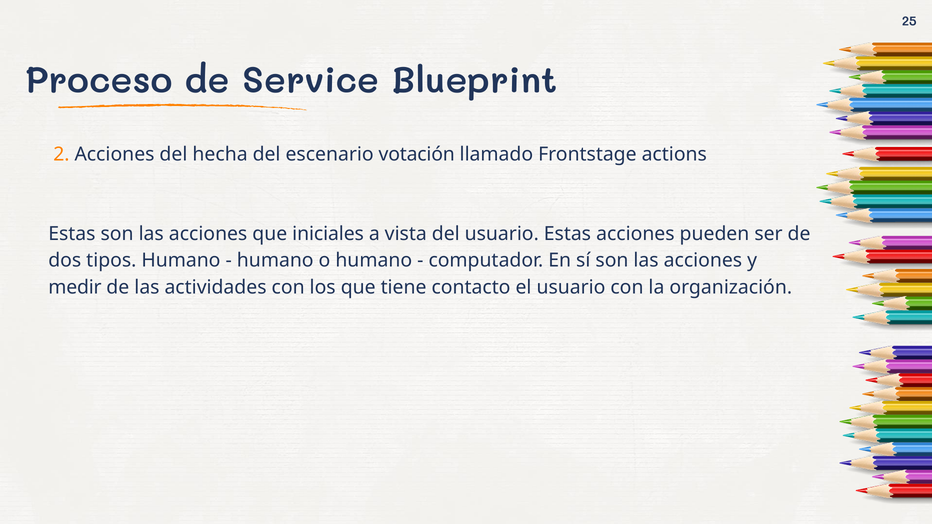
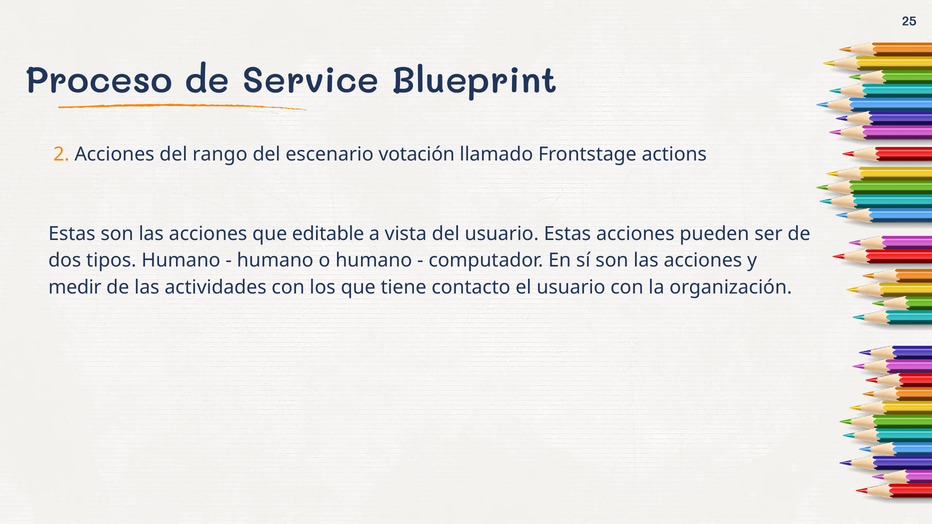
hecha: hecha -> rango
iniciales: iniciales -> editable
